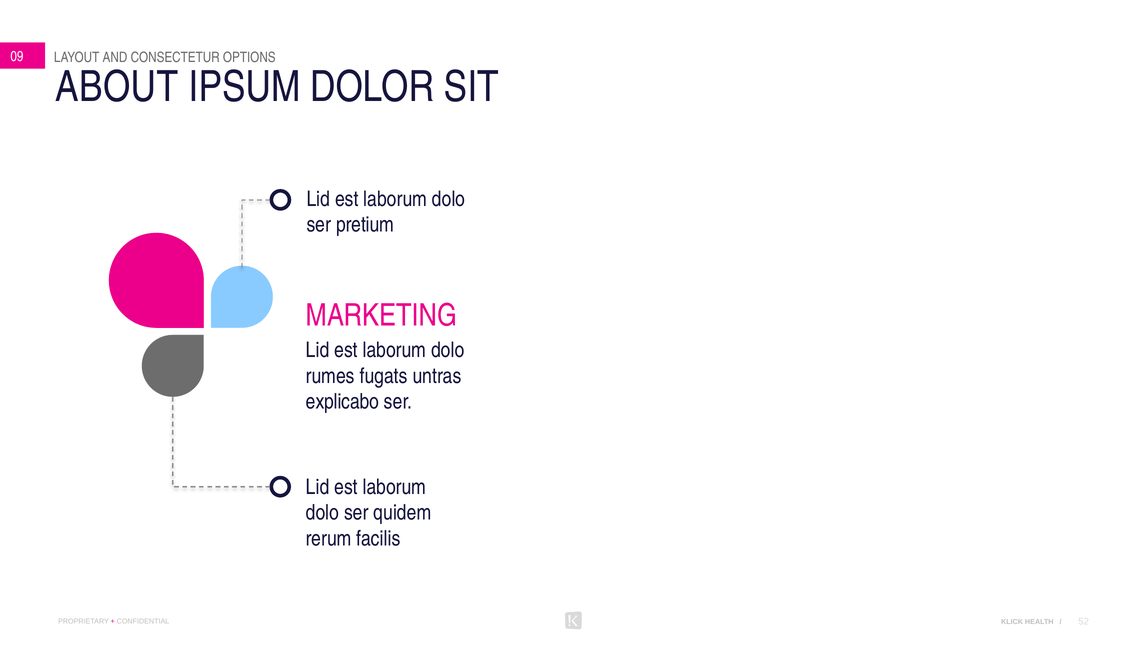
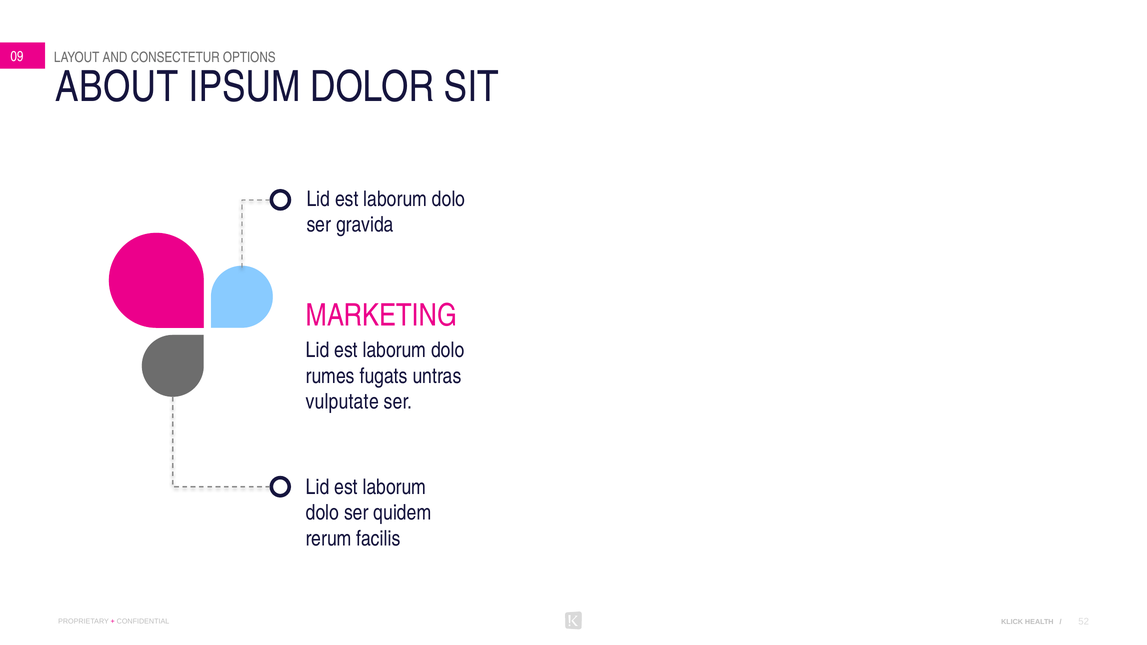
pretium: pretium -> gravida
explicabo: explicabo -> vulputate
